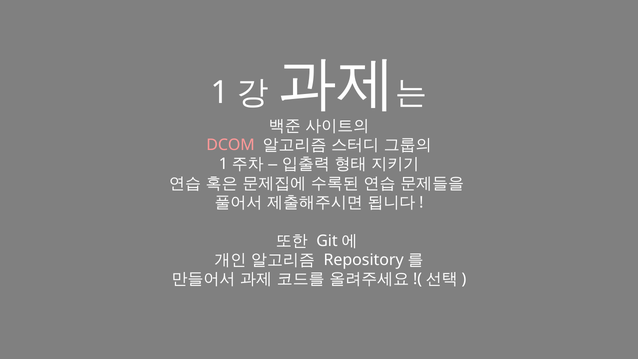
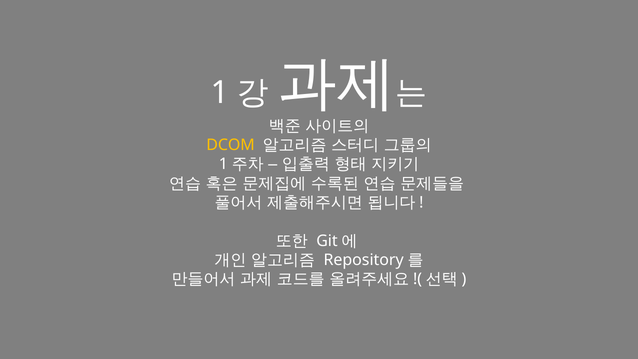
DCOM colour: pink -> yellow
